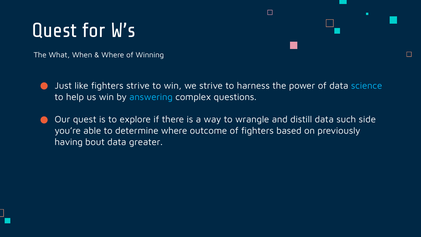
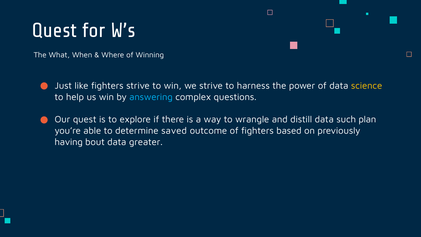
science colour: light blue -> yellow
side: side -> plan
determine where: where -> saved
